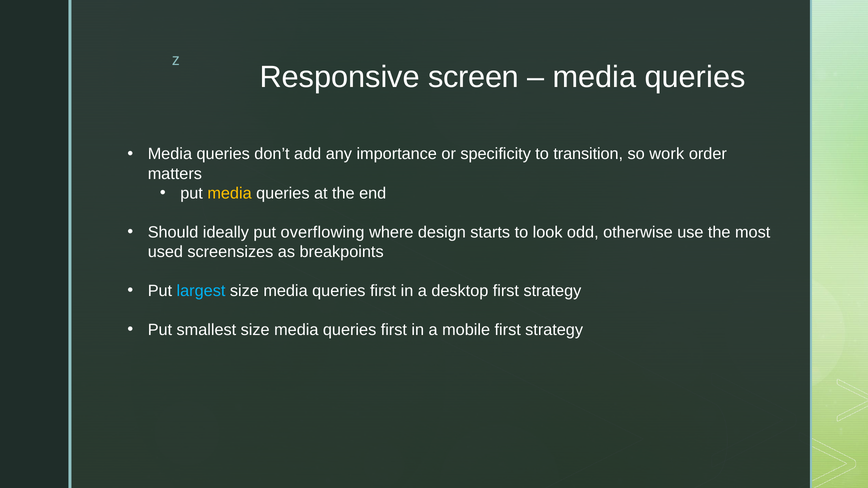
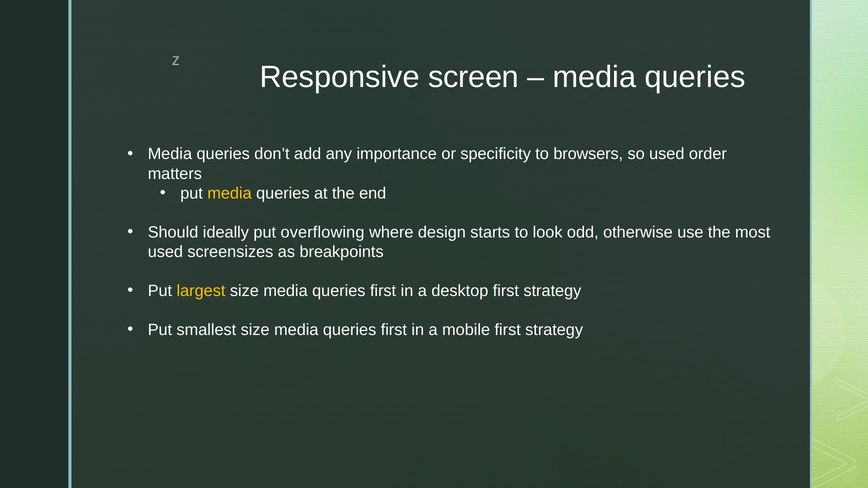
transition: transition -> browsers
so work: work -> used
largest colour: light blue -> yellow
